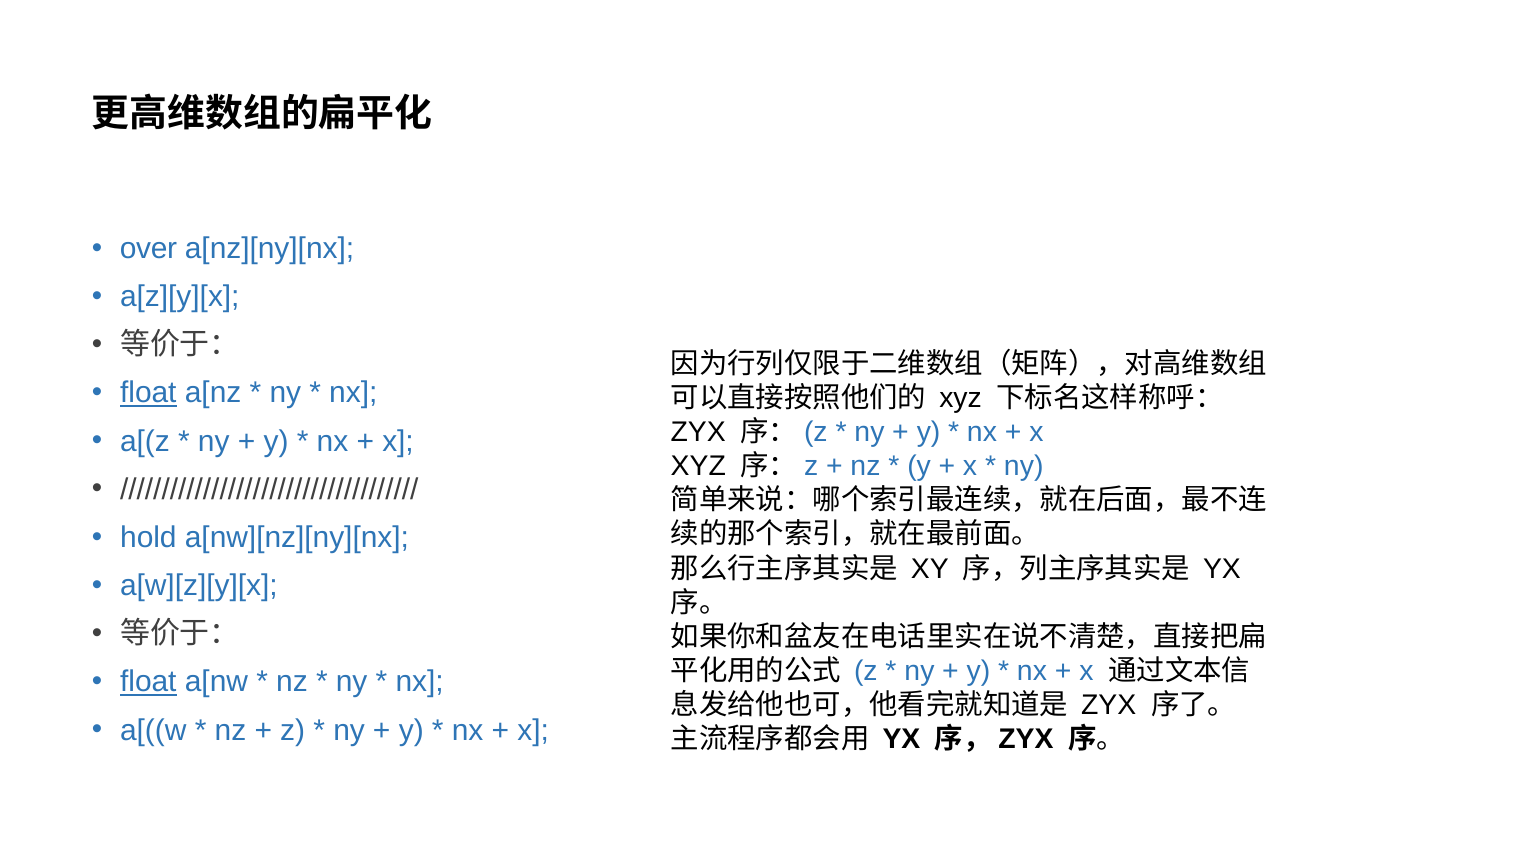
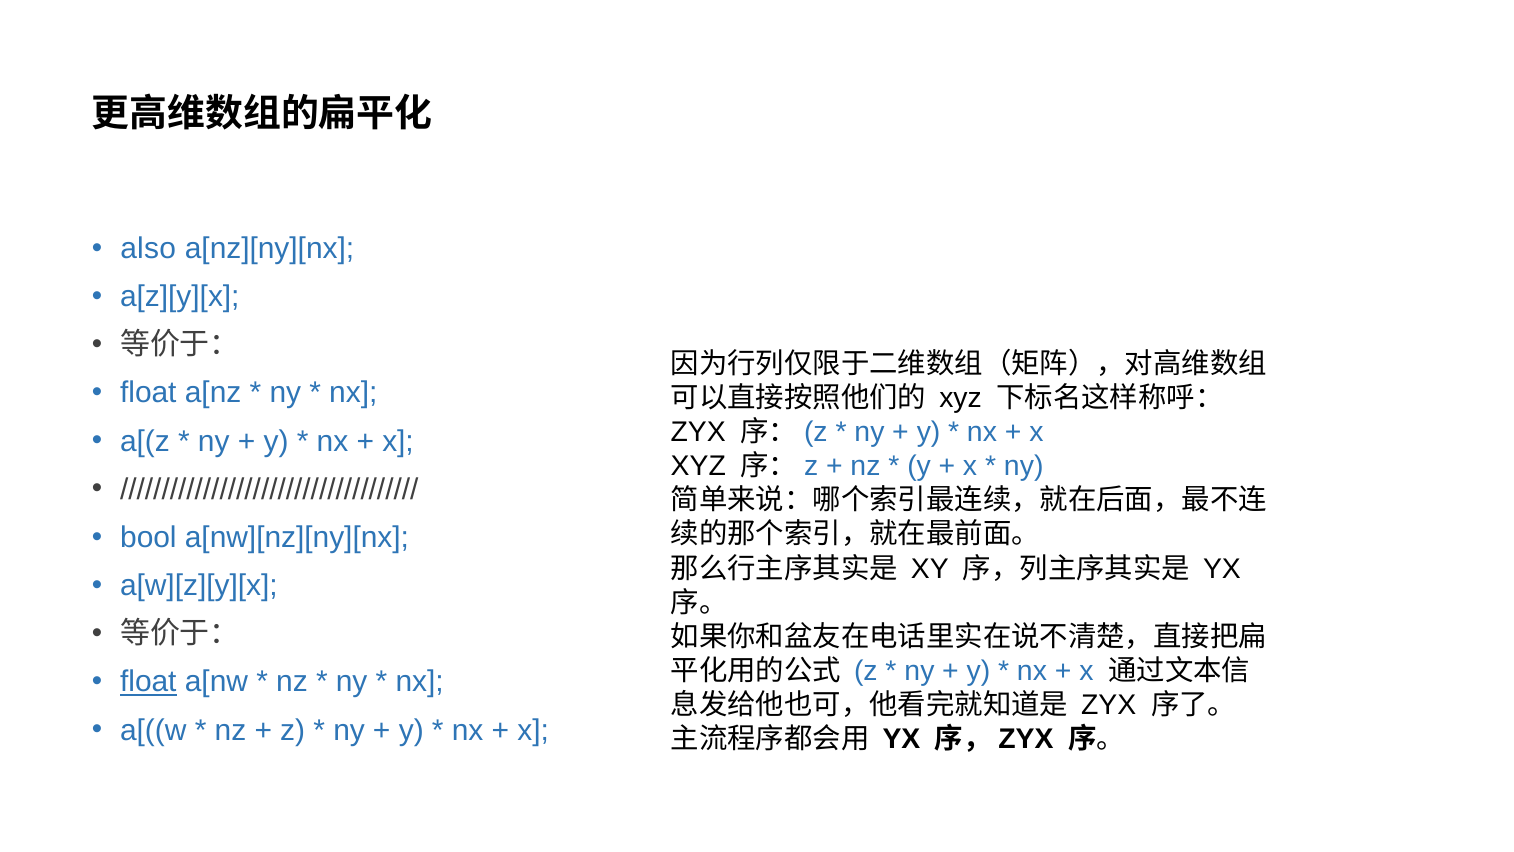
over: over -> also
float at (148, 393) underline: present -> none
hold: hold -> bool
